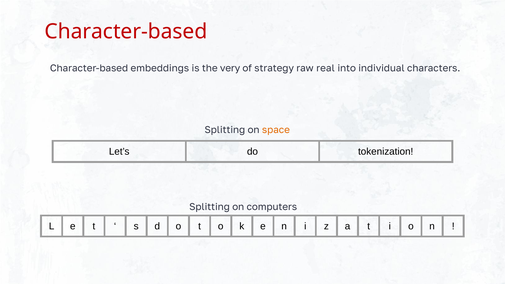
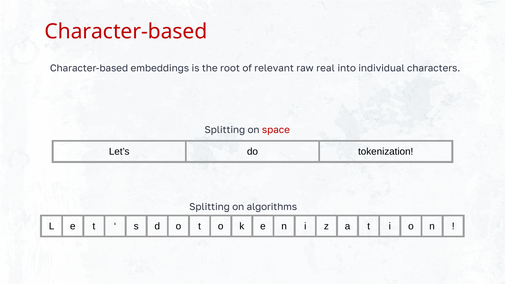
very: very -> root
strategy: strategy -> relevant
space colour: orange -> red
computers: computers -> algorithms
